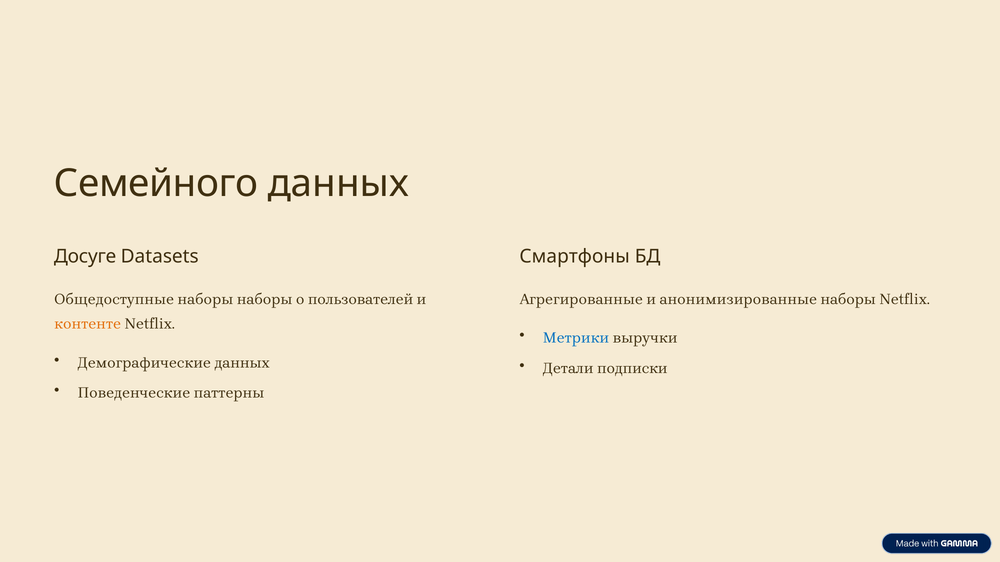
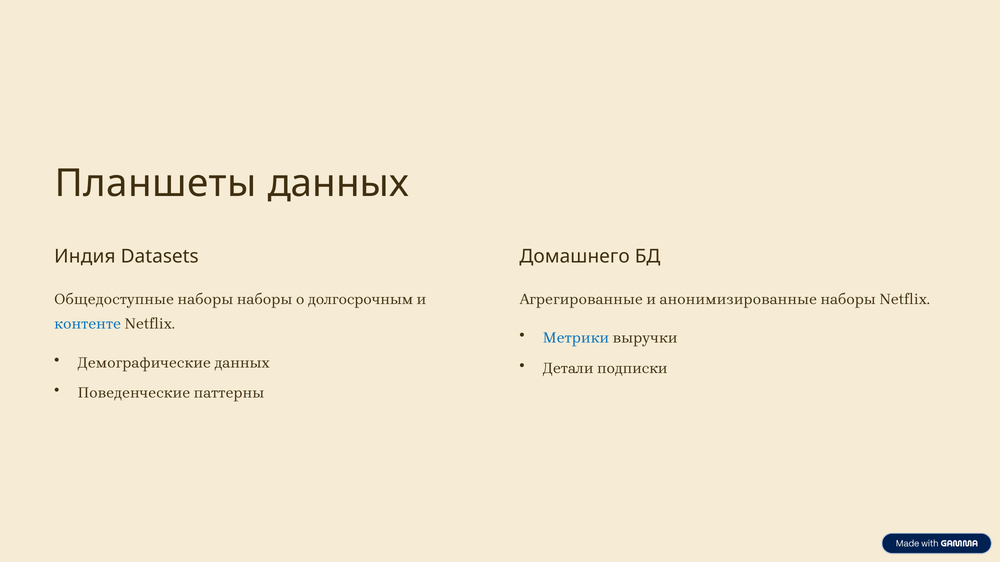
Семейного: Семейного -> Планшеты
Досуге: Досуге -> Индия
Смартфоны: Смартфоны -> Домашнего
пользователей: пользователей -> долгосрочным
контенте colour: orange -> blue
